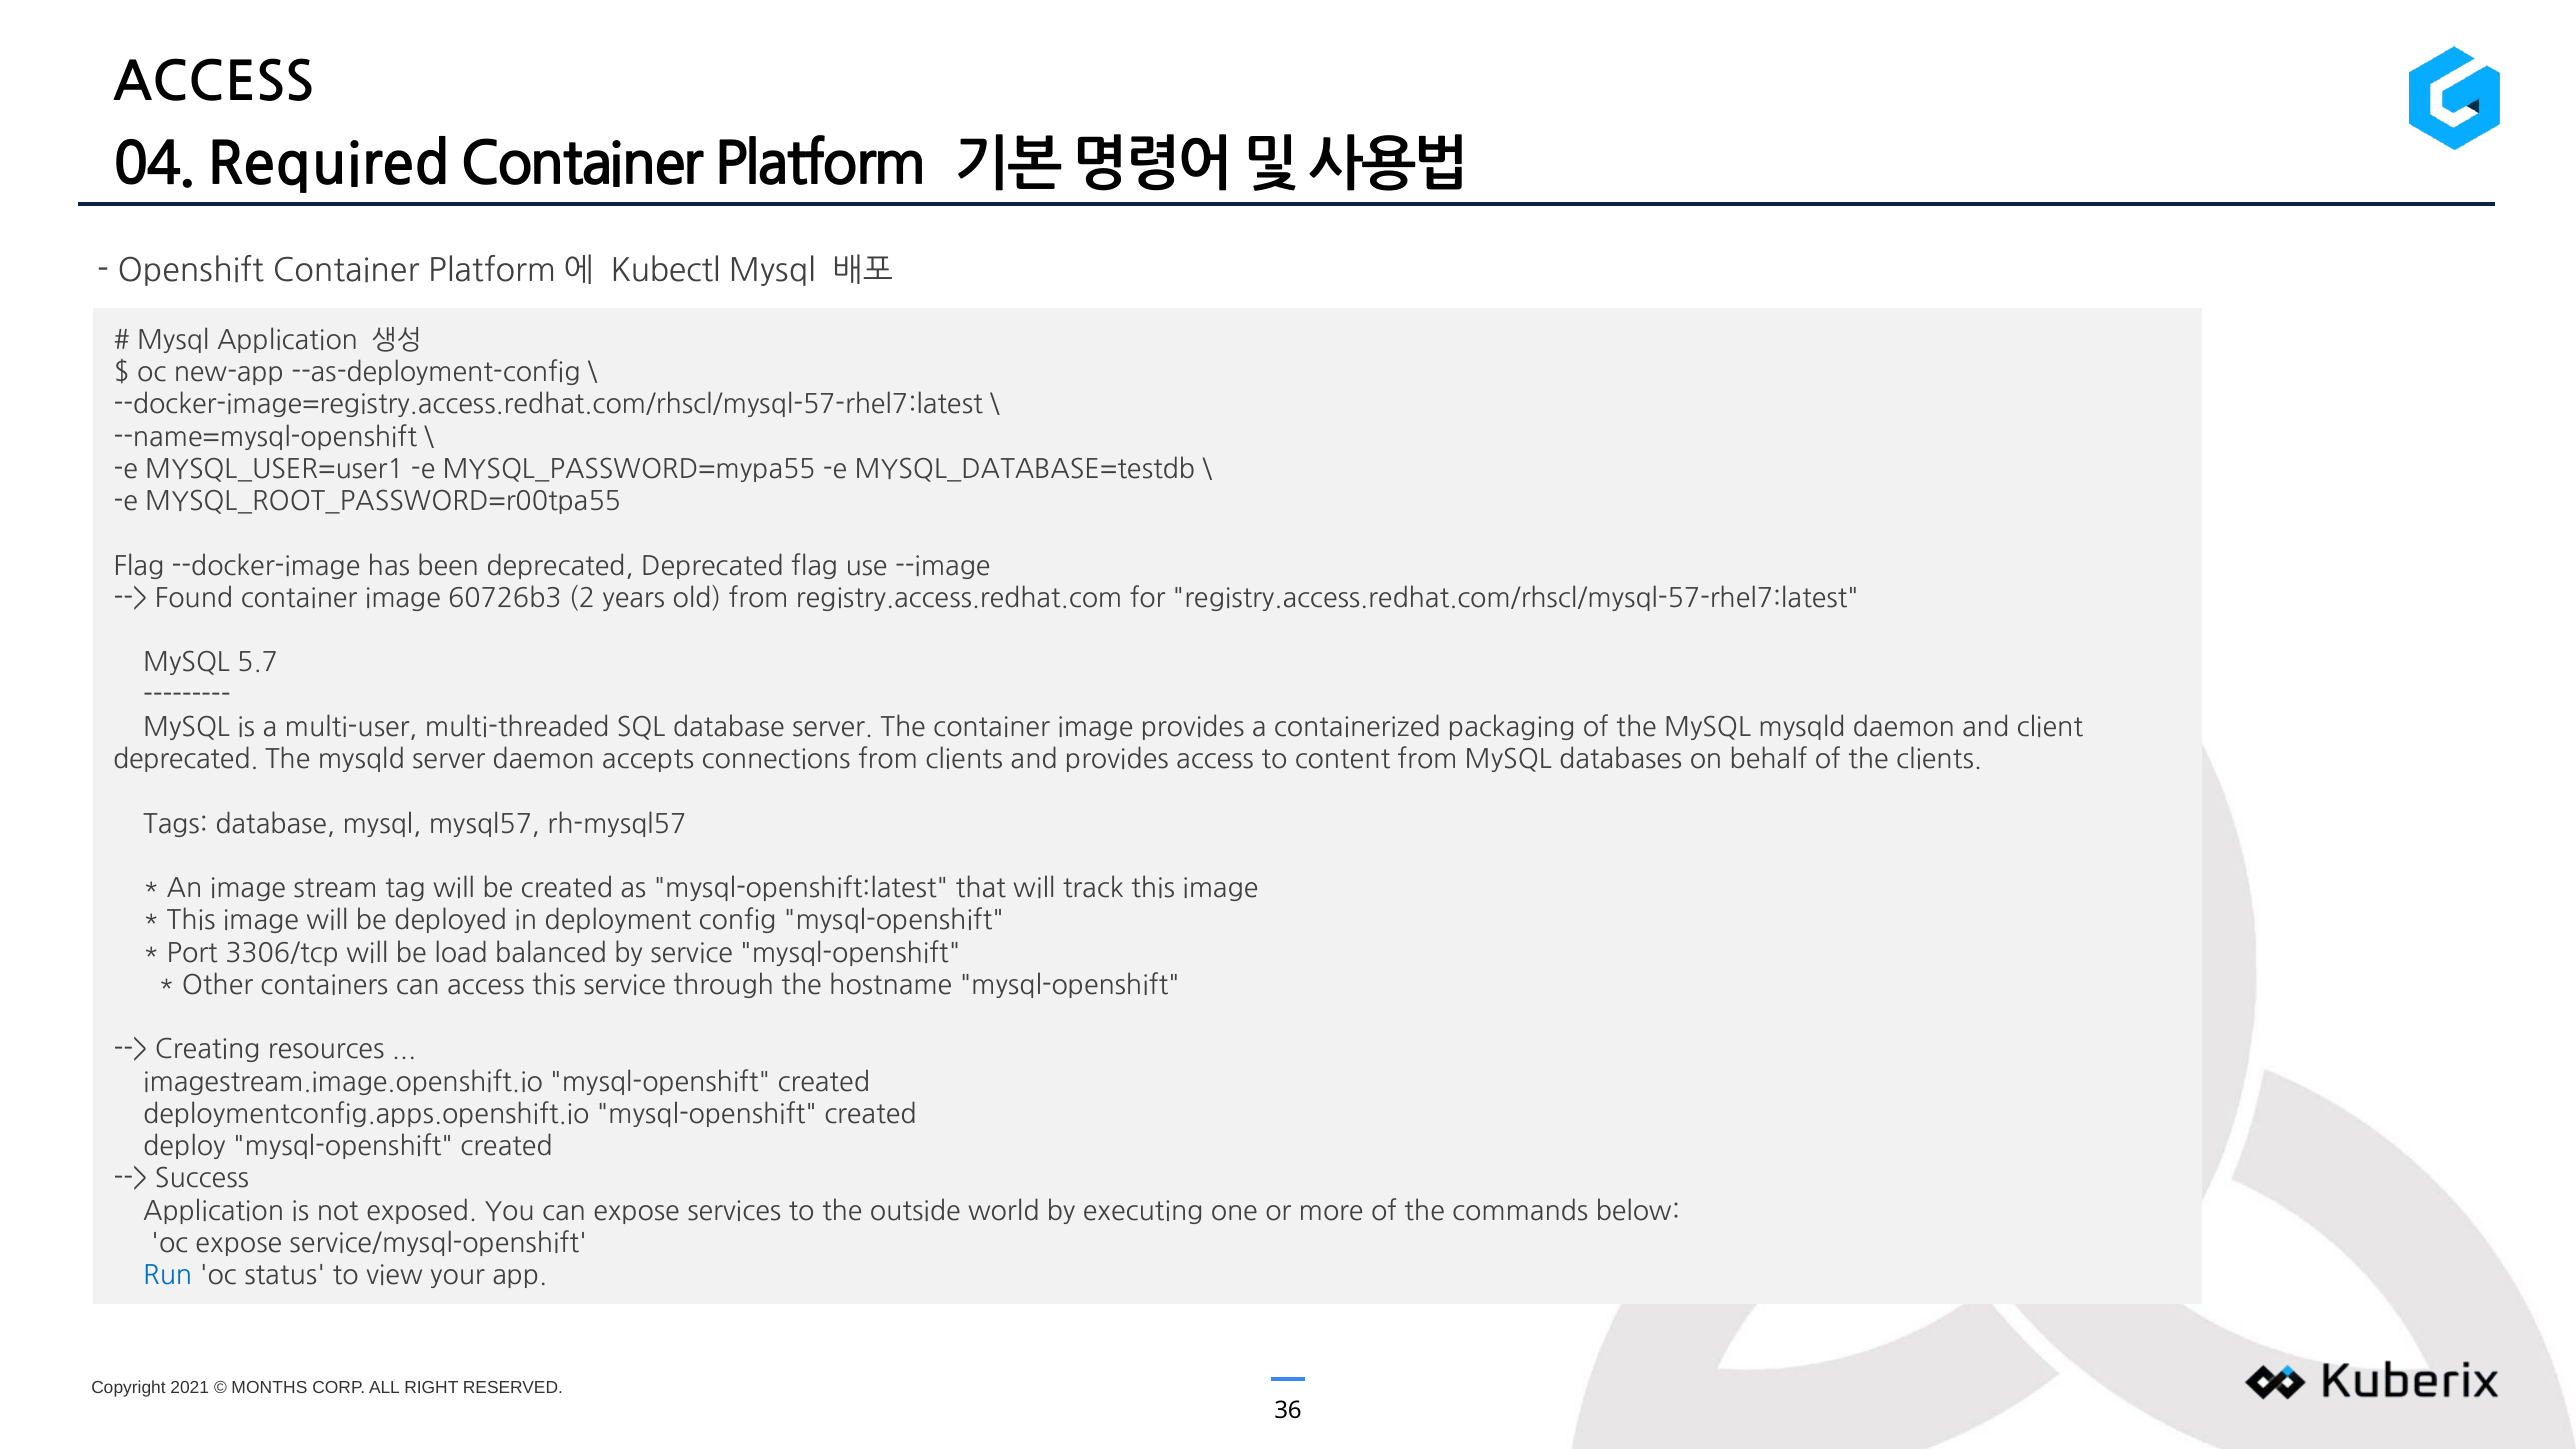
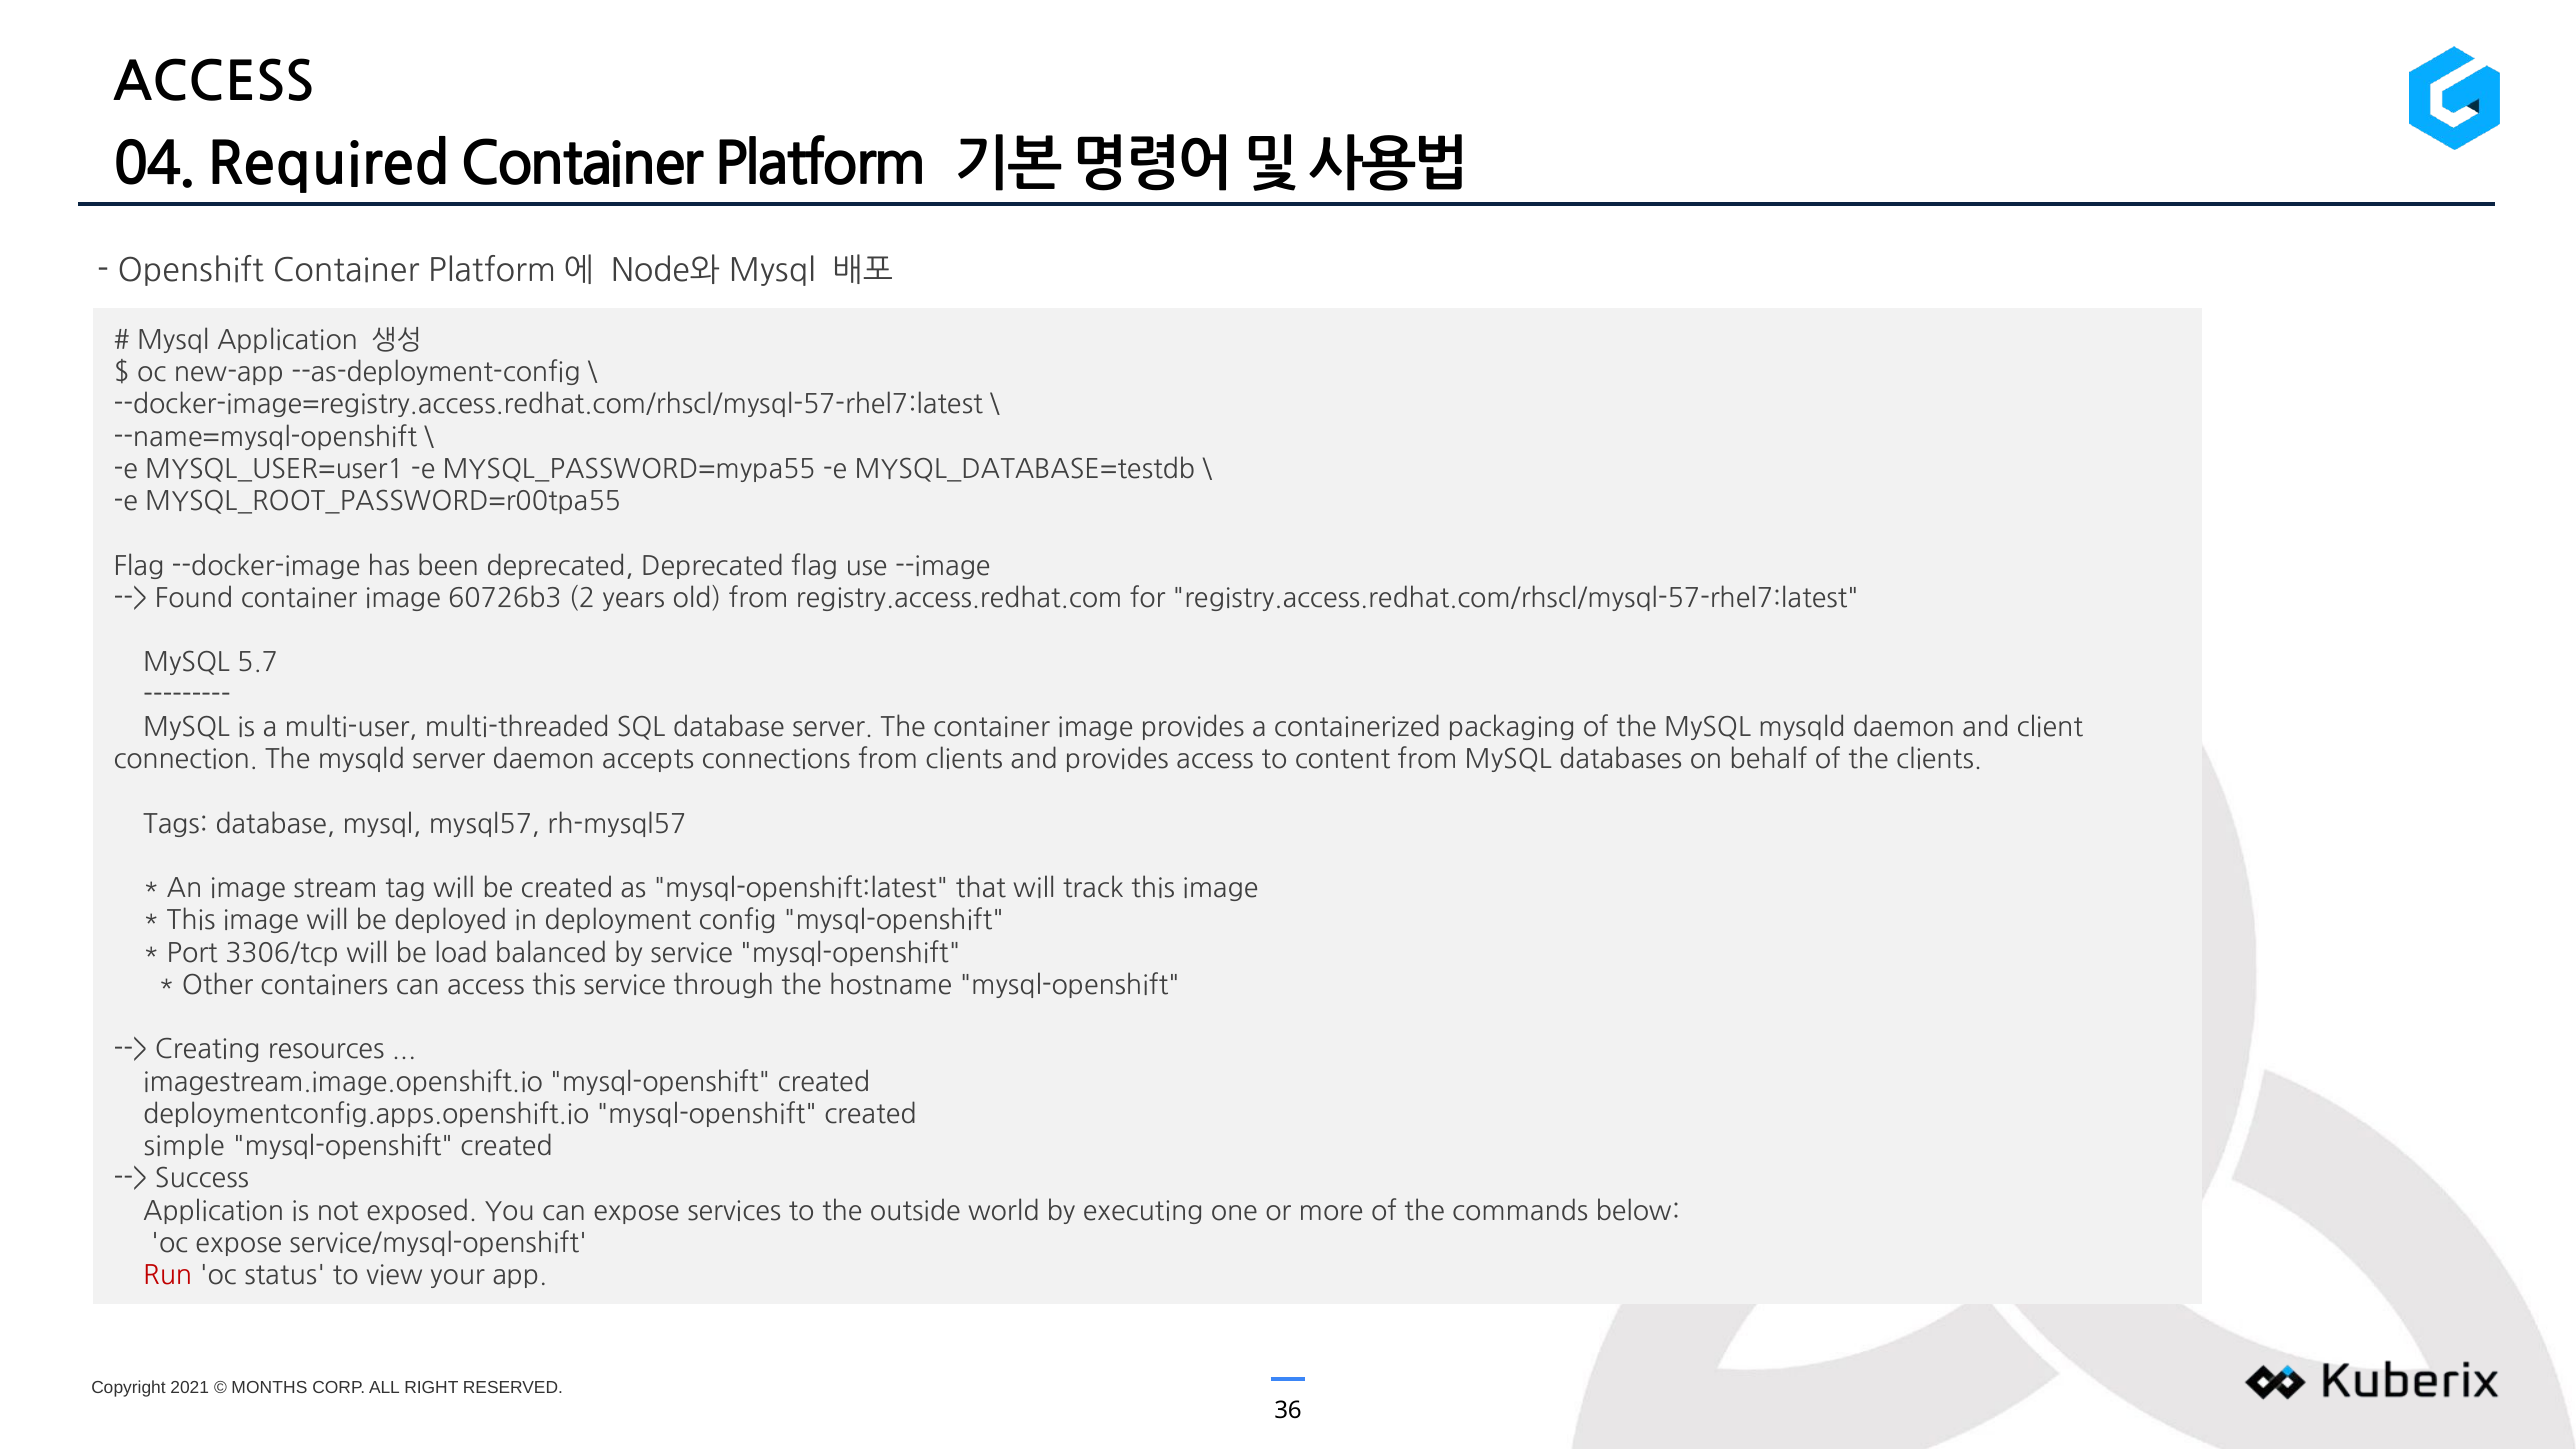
Kubectl: Kubectl -> Node와
deprecated at (186, 760): deprecated -> connection
deploy: deploy -> simple
Run colour: blue -> red
